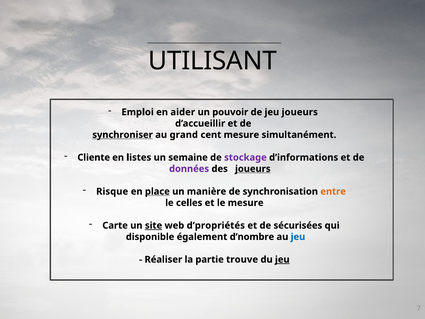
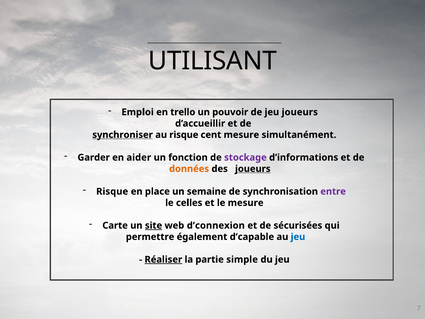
aider: aider -> trello
au grand: grand -> risque
Cliente: Cliente -> Garder
listes: listes -> aider
semaine: semaine -> fonction
données colour: purple -> orange
place underline: present -> none
manière: manière -> semaine
entre colour: orange -> purple
d’propriétés: d’propriétés -> d’connexion
disponible: disponible -> permettre
d’nombre: d’nombre -> d’capable
Réaliser underline: none -> present
trouve: trouve -> simple
jeu at (282, 259) underline: present -> none
